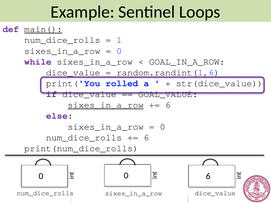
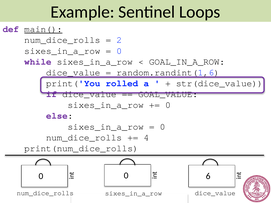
1: 1 -> 2
sixes_in_a_row at (106, 105) underline: present -> none
6 at (168, 105): 6 -> 0
6 at (146, 138): 6 -> 4
